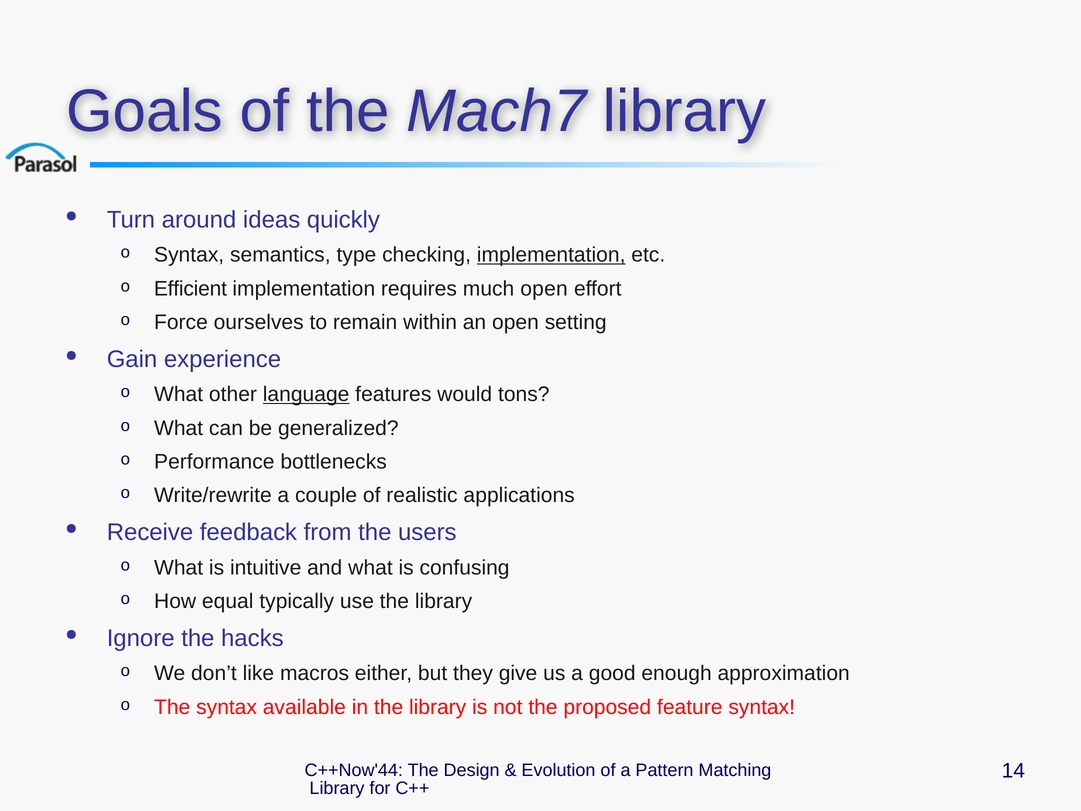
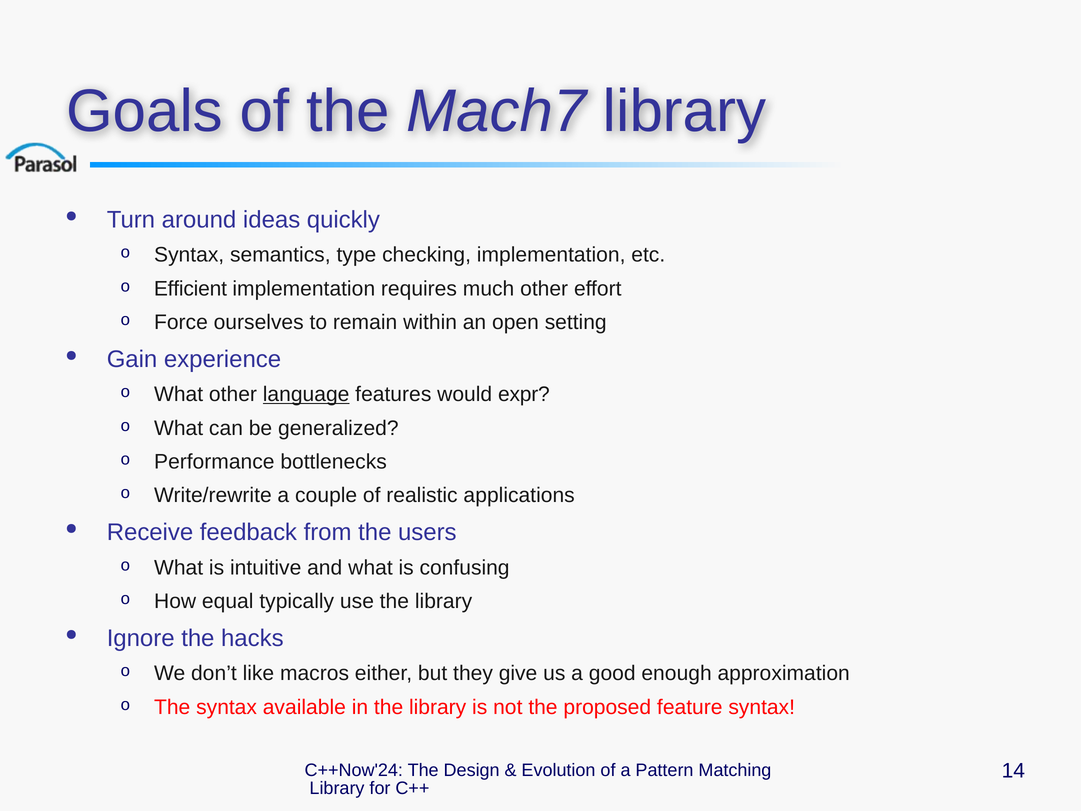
implementation at (551, 255) underline: present -> none
much open: open -> other
tons: tons -> expr
C++Now'44: C++Now'44 -> C++Now'24
